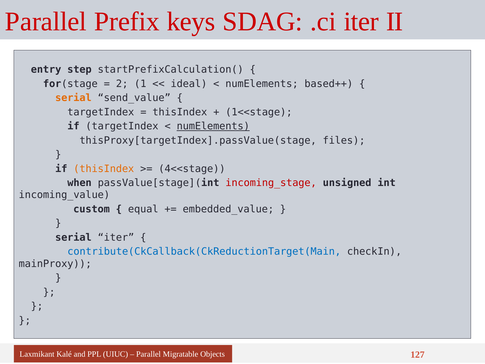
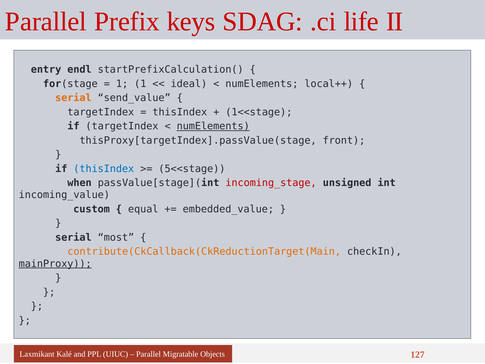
.ci iter: iter -> life
step: step -> endl
2 at (122, 84): 2 -> 1
based++: based++ -> local++
files: files -> front
thisIndex at (104, 169) colour: orange -> blue
4<<stage: 4<<stage -> 5<<stage
serial iter: iter -> most
contribute(CkCallback(CkReductionTarget(Main colour: blue -> orange
mainProxy underline: none -> present
